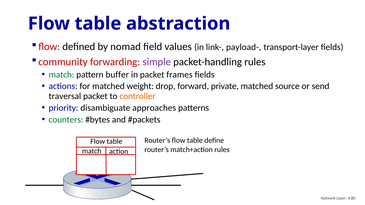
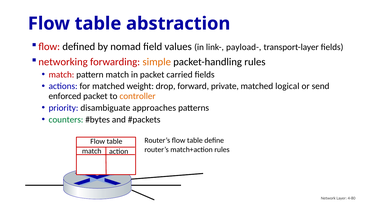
community: community -> networking
simple colour: purple -> orange
match at (61, 75) colour: green -> red
pattern buffer: buffer -> match
frames: frames -> carried
source: source -> logical
traversal: traversal -> enforced
